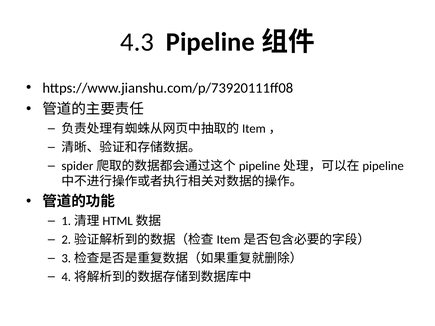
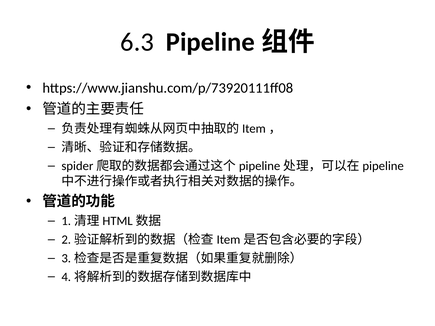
4.3: 4.3 -> 6.3
